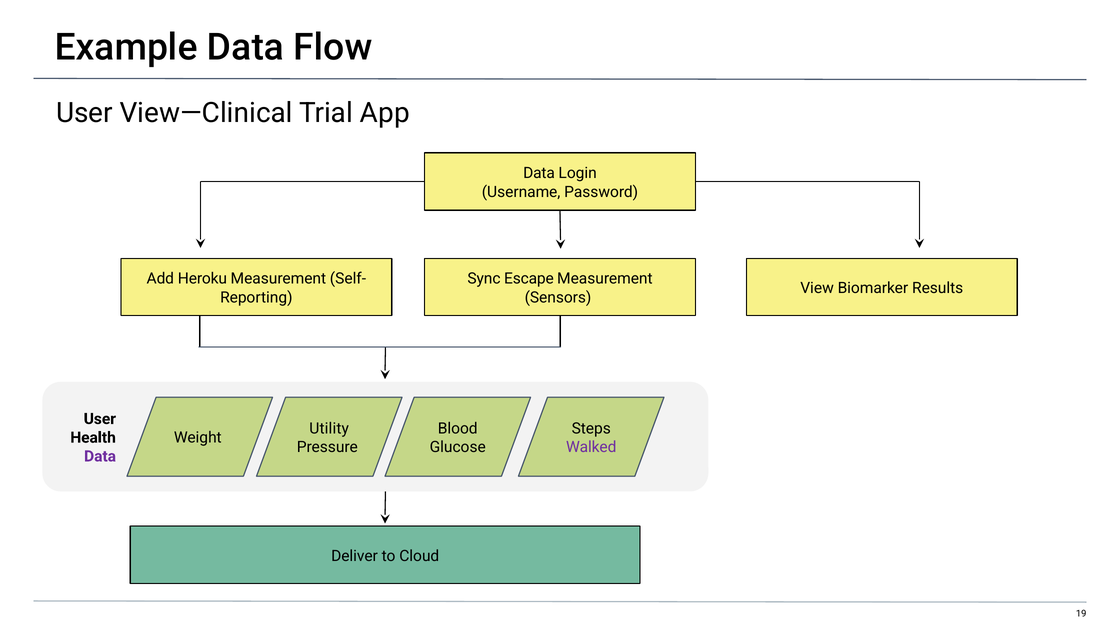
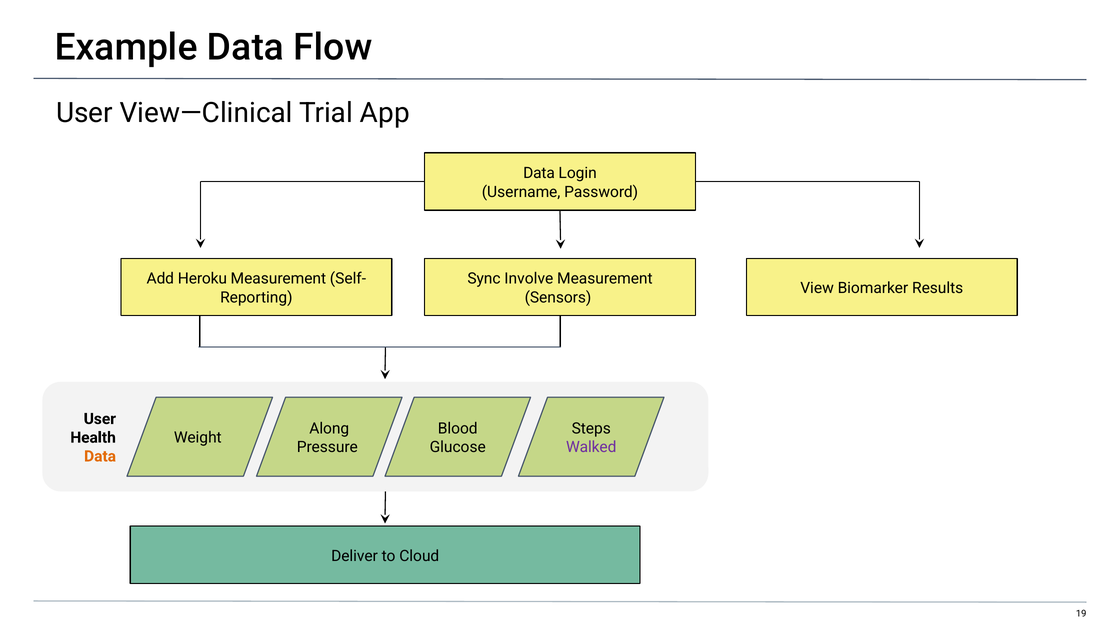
Escape: Escape -> Involve
Utility: Utility -> Along
Data at (100, 456) colour: purple -> orange
